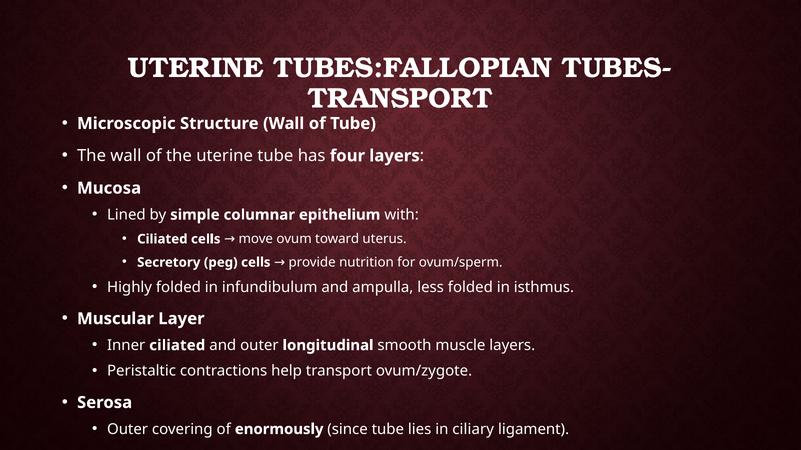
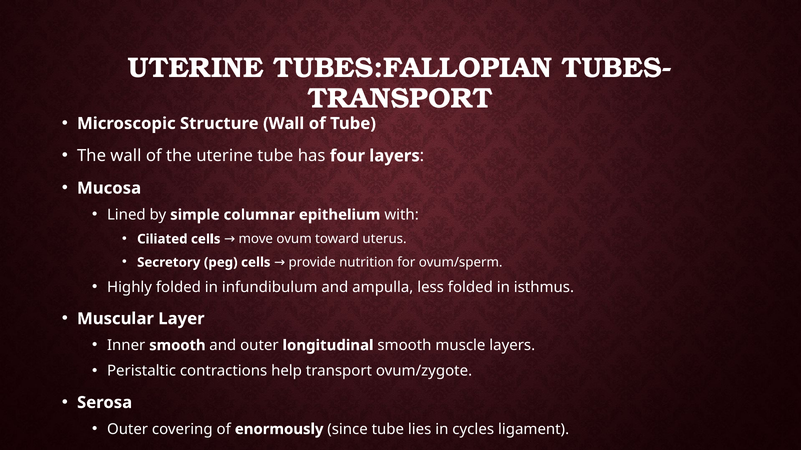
Inner ciliated: ciliated -> smooth
ciliary: ciliary -> cycles
